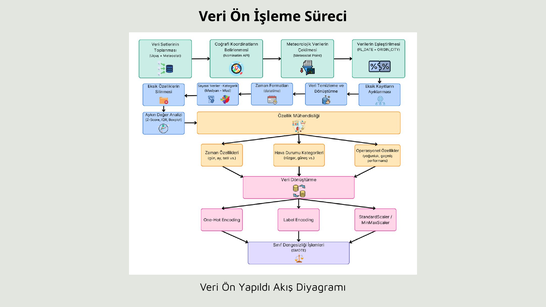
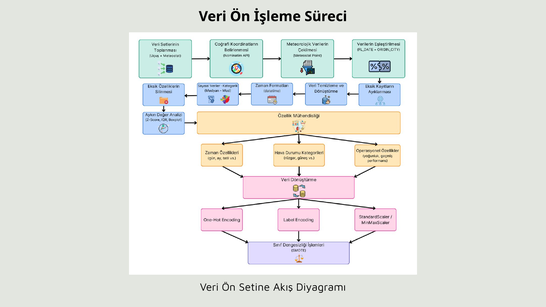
Yapıldı: Yapıldı -> Setine
